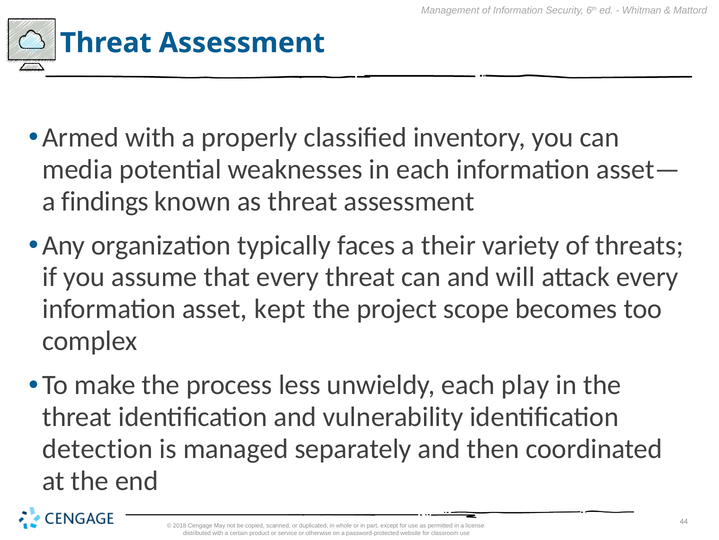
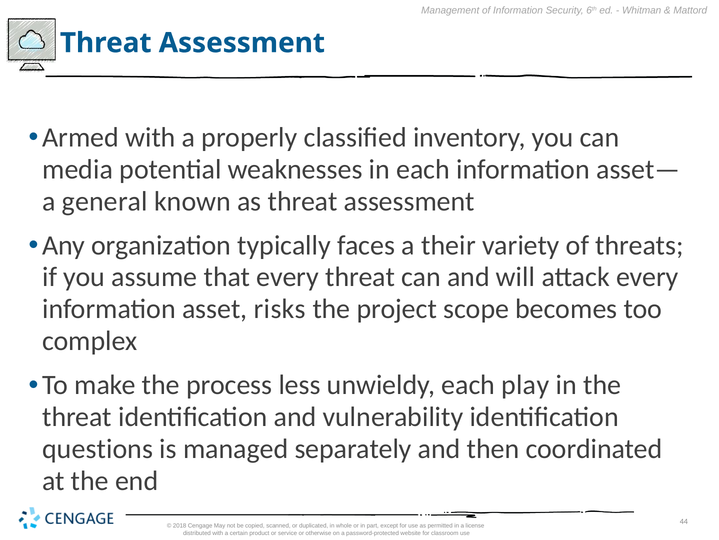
findings: findings -> general
kept: kept -> risks
detection: detection -> questions
